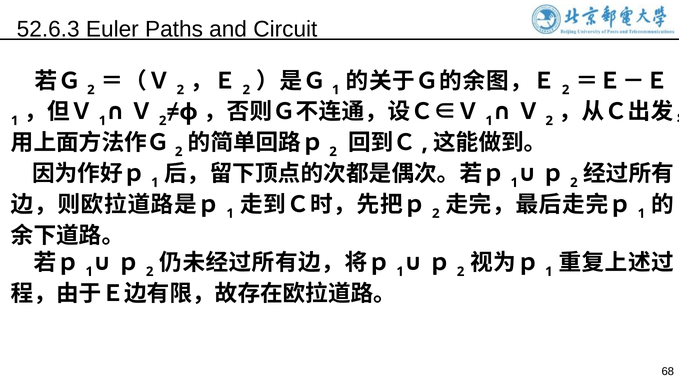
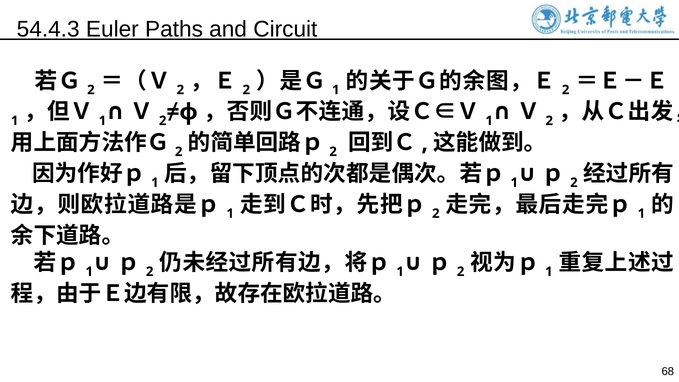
52.6.3: 52.6.3 -> 54.4.3
